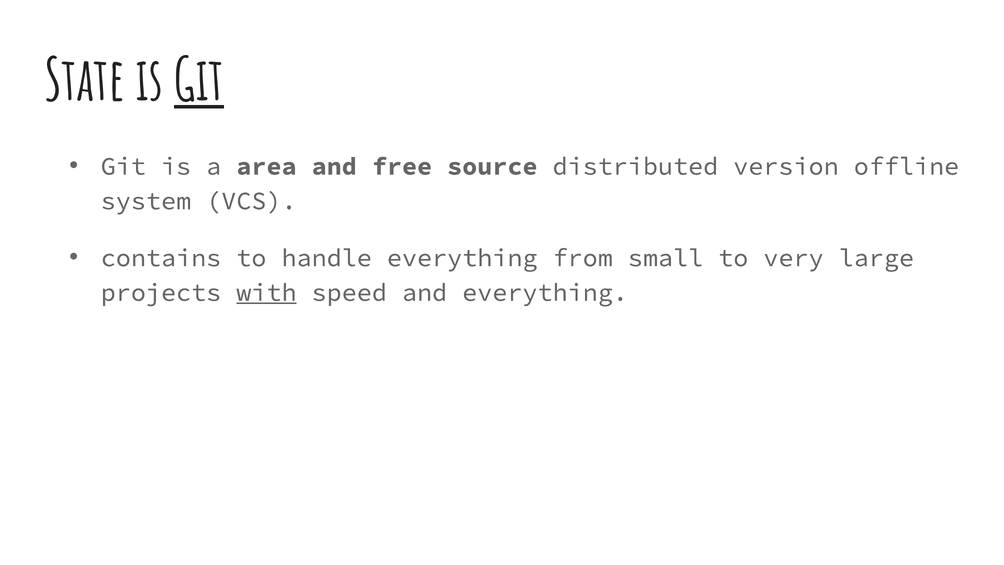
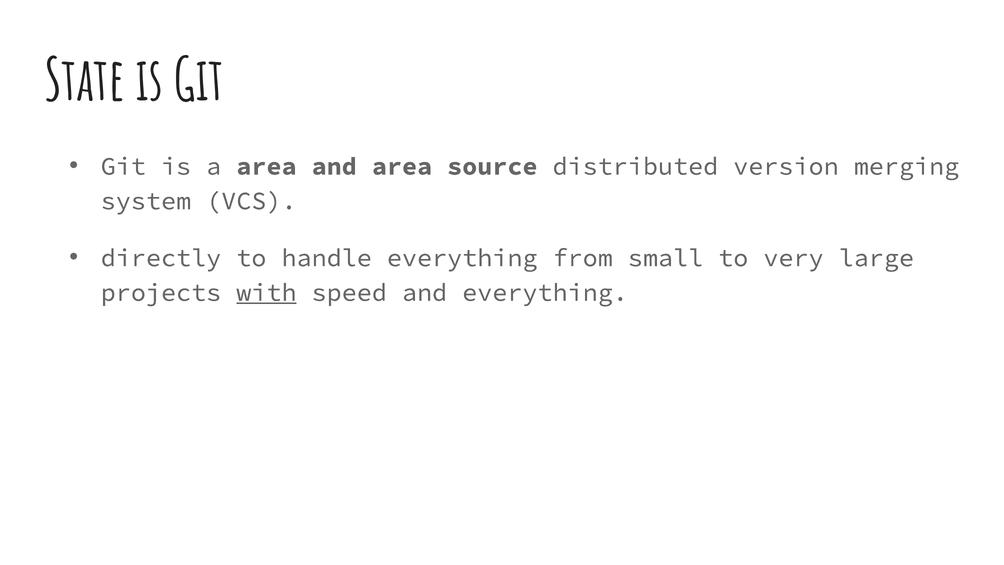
Git at (199, 81) underline: present -> none
and free: free -> area
offline: offline -> merging
contains: contains -> directly
